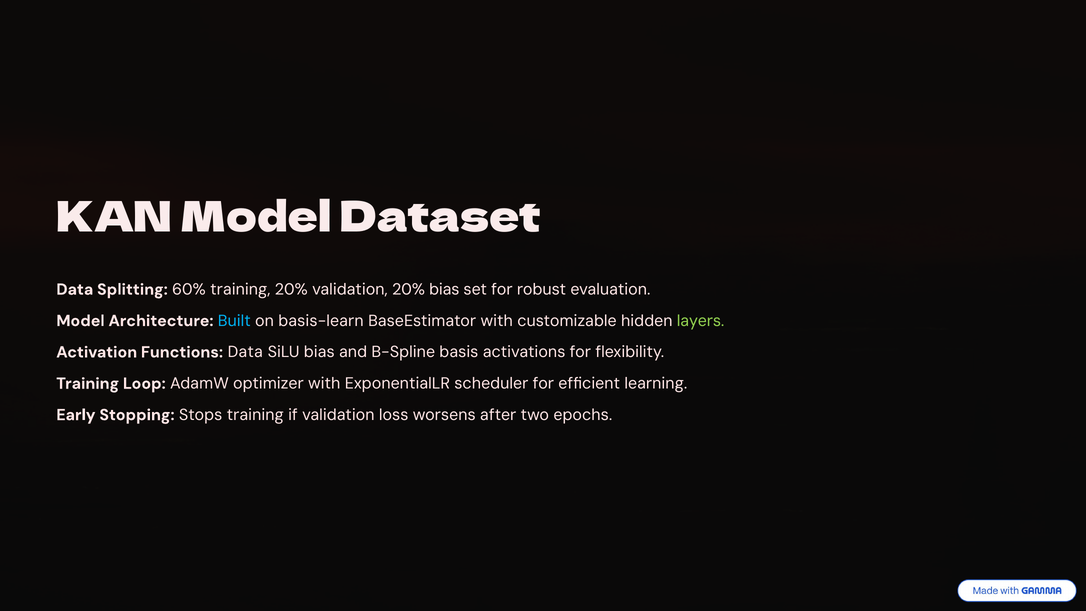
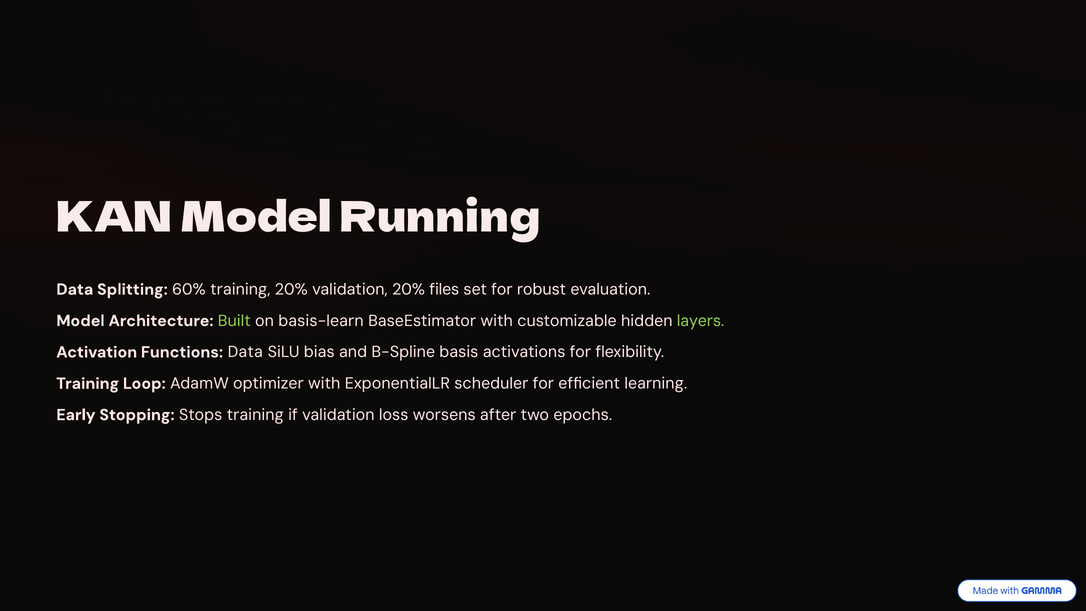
Dataset: Dataset -> Running
20% bias: bias -> files
Built colour: light blue -> light green
